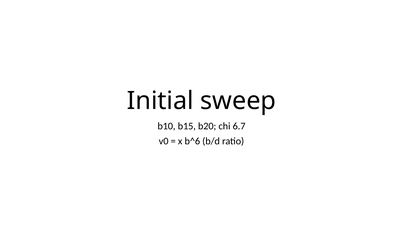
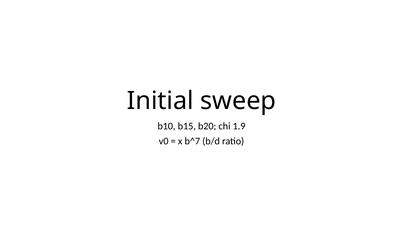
6.7: 6.7 -> 1.9
b^6: b^6 -> b^7
